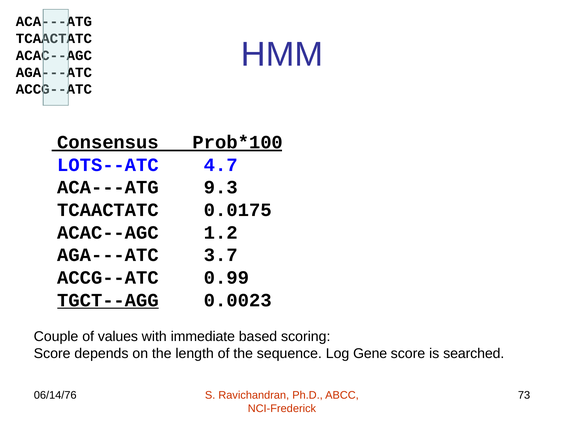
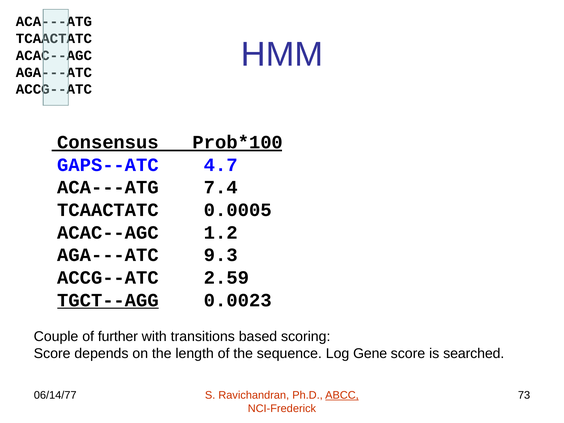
LOTS--ATC: LOTS--ATC -> GAPS--ATC
9.3: 9.3 -> 7.4
0.0175: 0.0175 -> 0.0005
3.7: 3.7 -> 9.3
0.99: 0.99 -> 2.59
values: values -> further
immediate: immediate -> transitions
06/14/76: 06/14/76 -> 06/14/77
ABCC underline: none -> present
